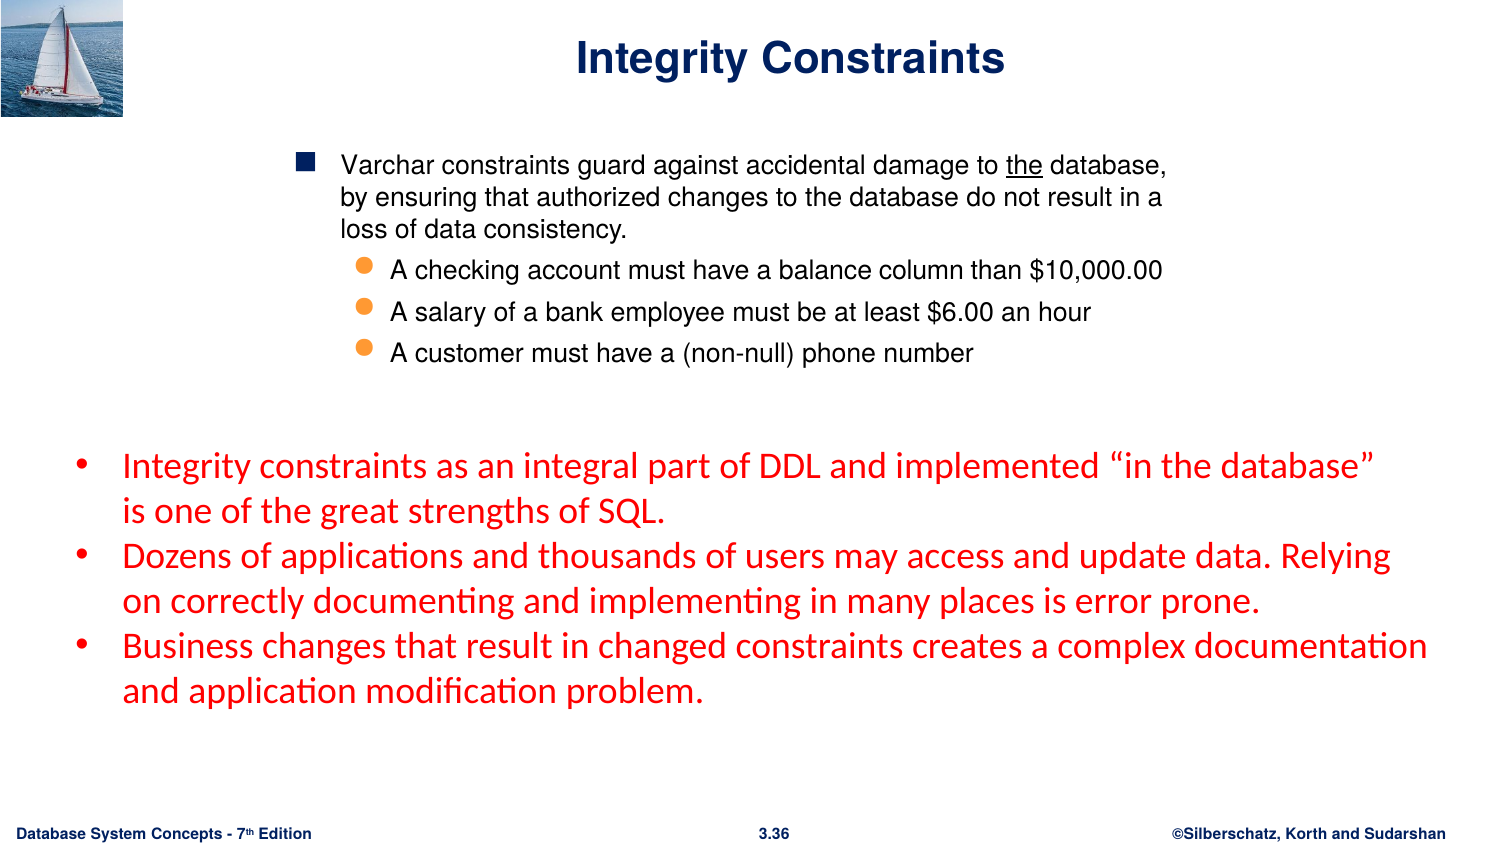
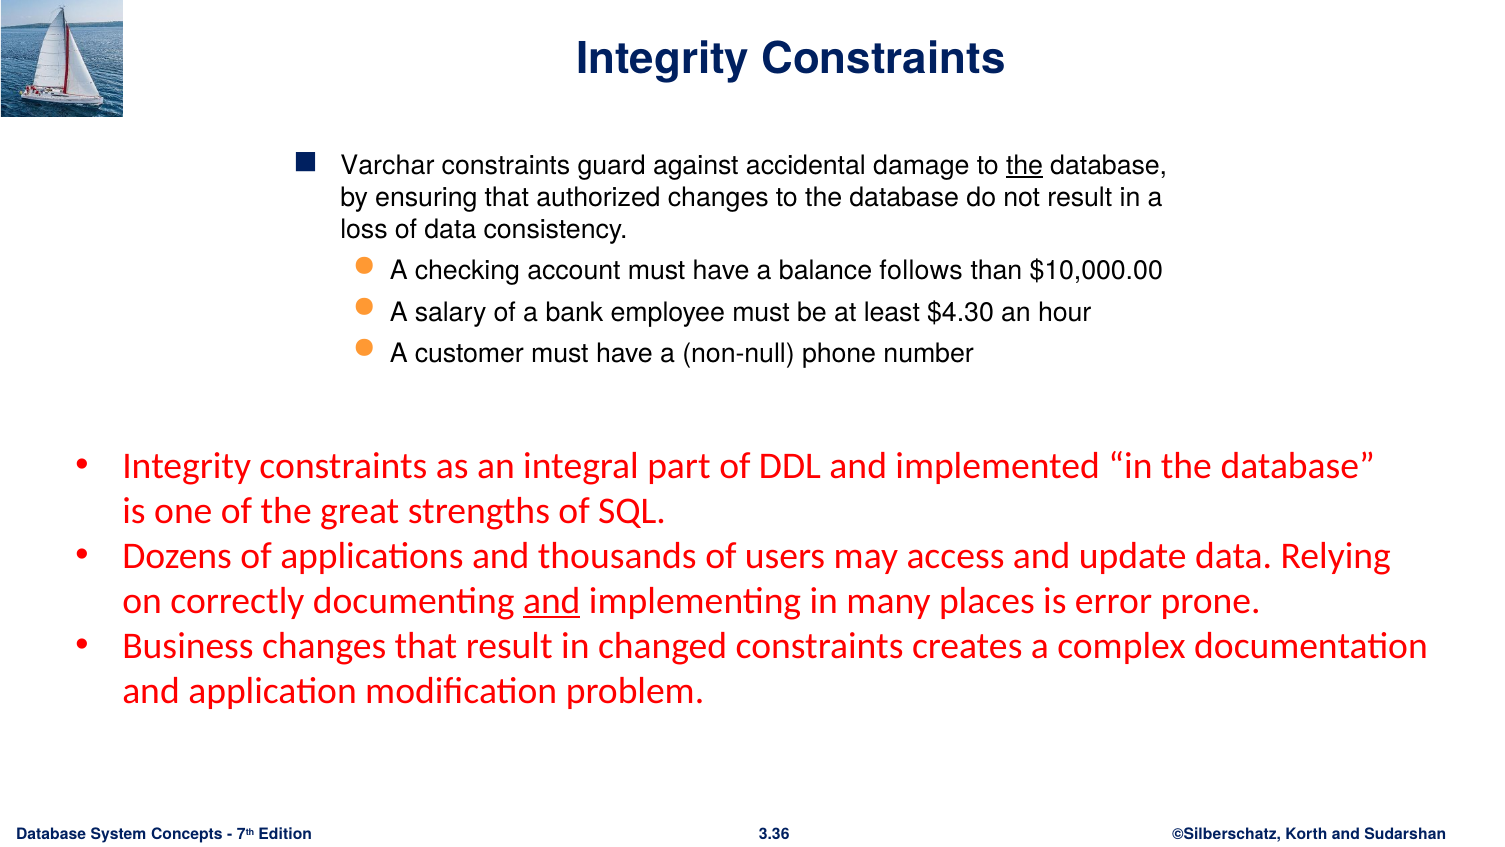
column: column -> follows
$6.00: $6.00 -> $4.30
and at (552, 601) underline: none -> present
